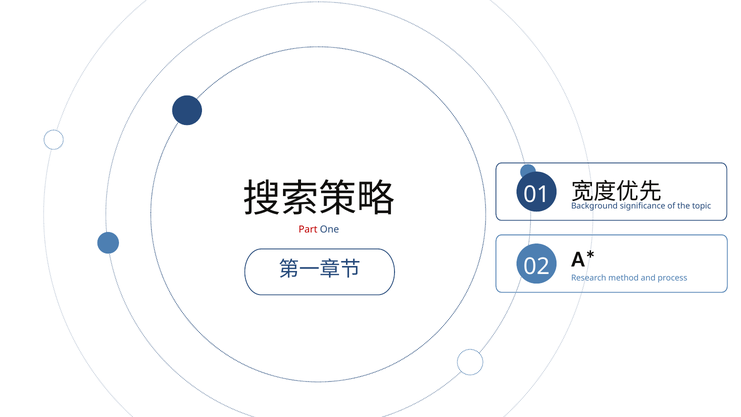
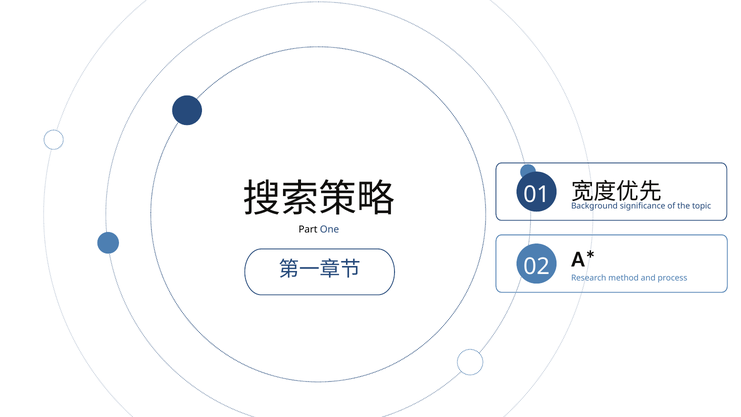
Part colour: red -> black
